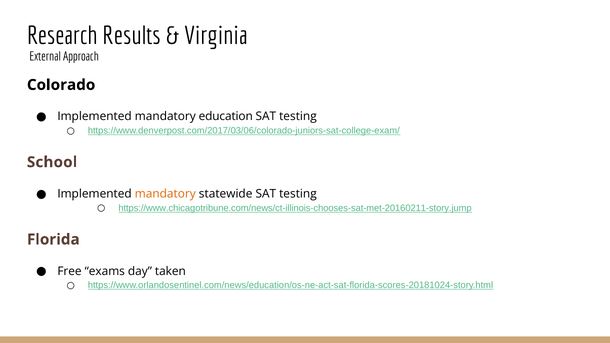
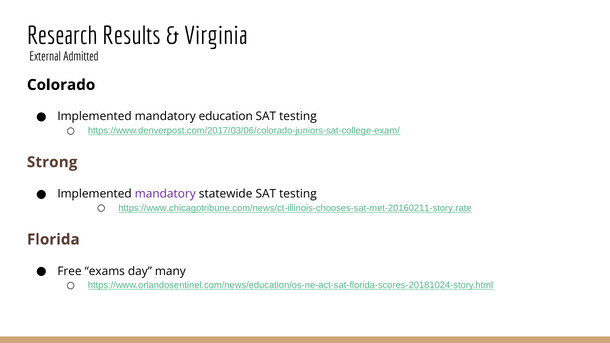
Approach: Approach -> Admitted
School: School -> Strong
mandatory at (165, 194) colour: orange -> purple
https://www.chicagotribune.com/news/ct-illinois-chooses-sat-met-20160211-story.jump: https://www.chicagotribune.com/news/ct-illinois-chooses-sat-met-20160211-story.jump -> https://www.chicagotribune.com/news/ct-illinois-chooses-sat-met-20160211-story.rate
taken: taken -> many
